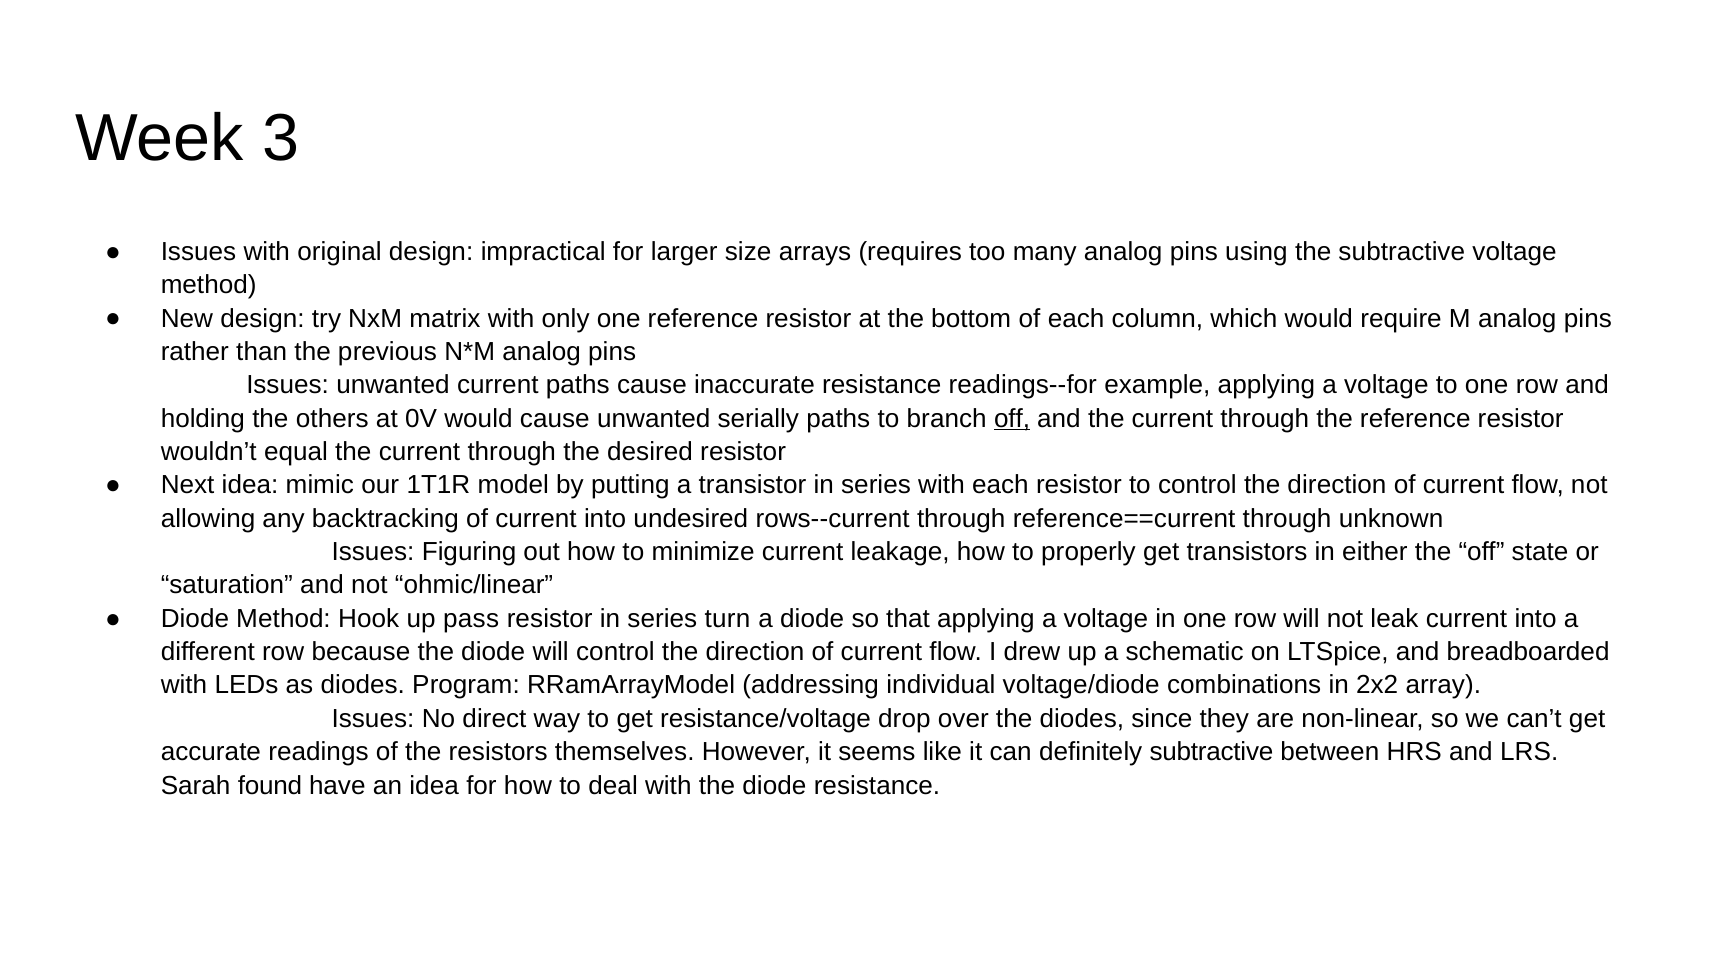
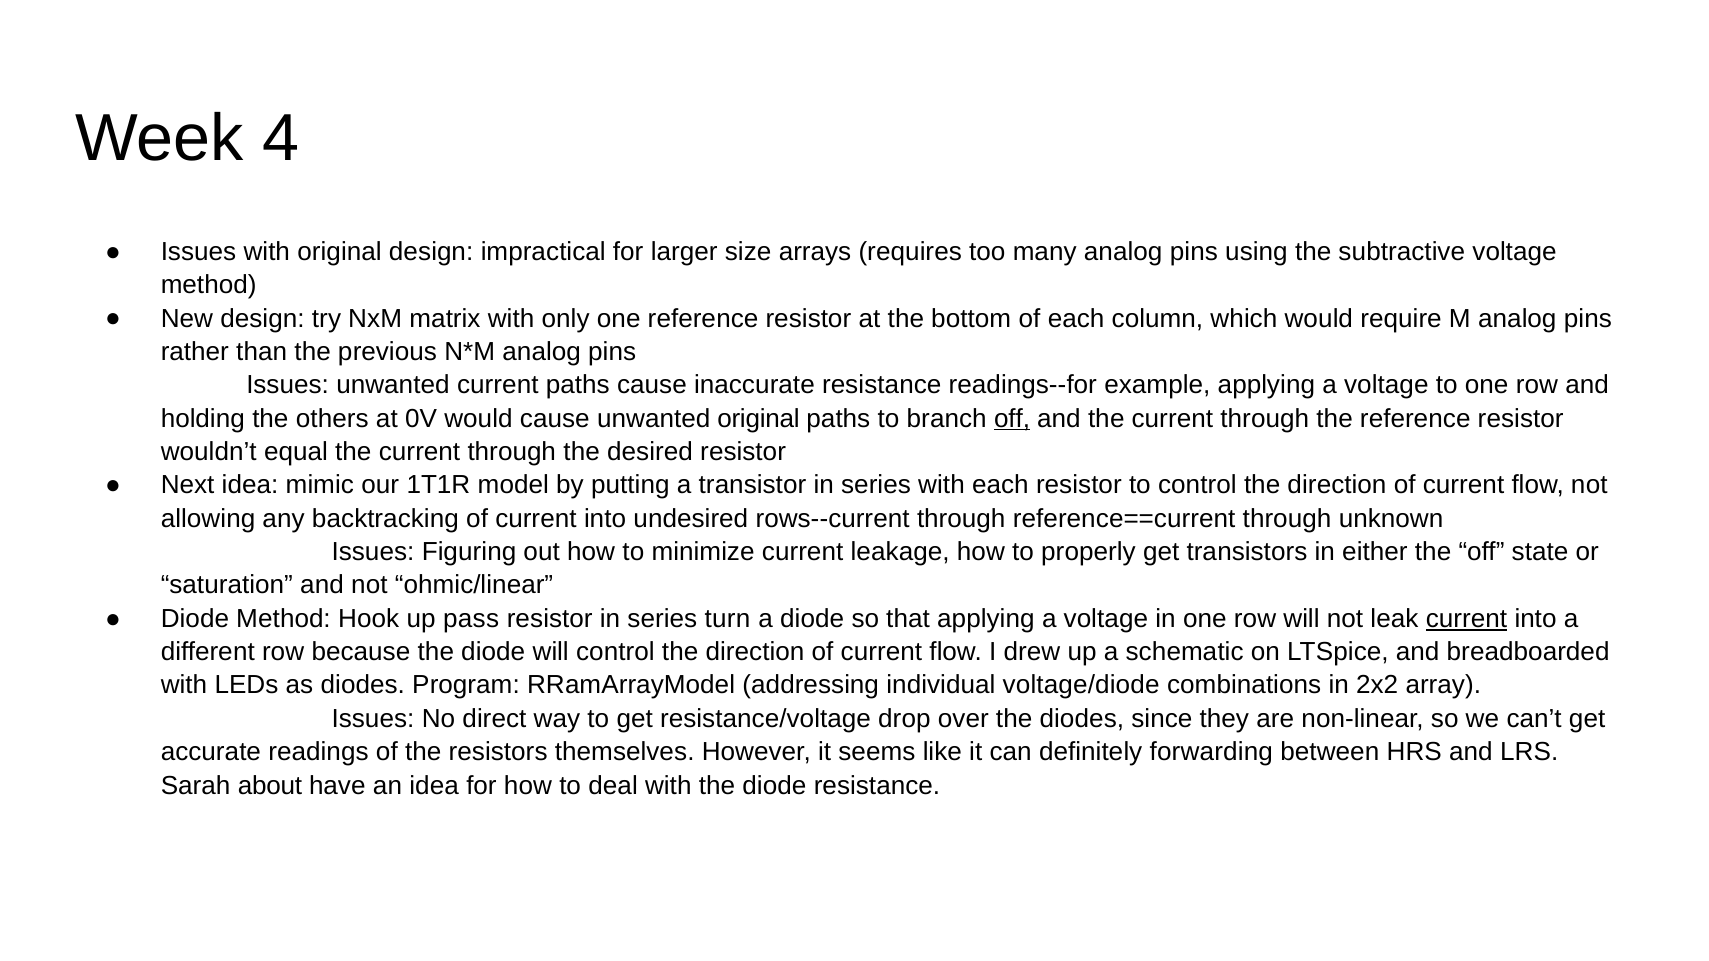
3: 3 -> 4
unwanted serially: serially -> original
current at (1466, 619) underline: none -> present
definitely subtractive: subtractive -> forwarding
found: found -> about
